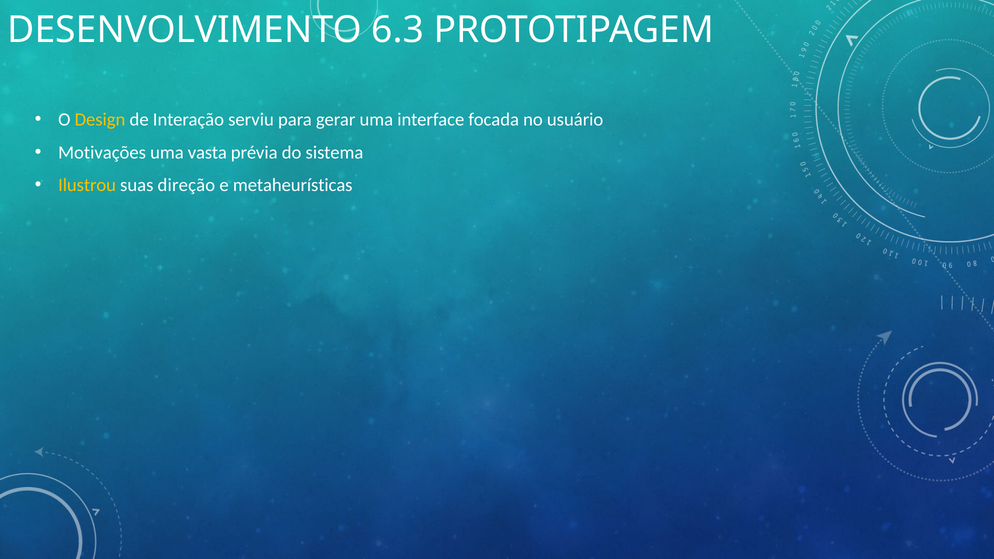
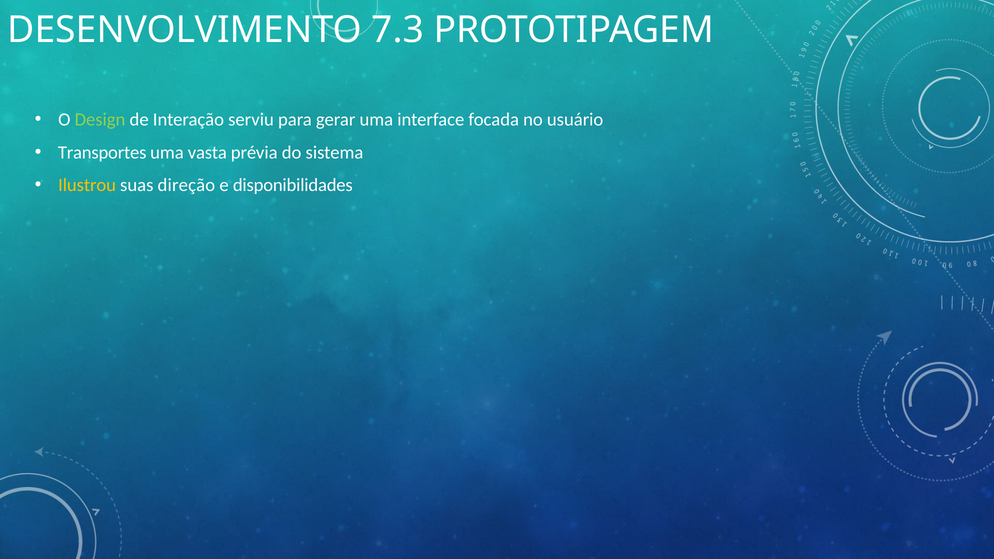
6.3: 6.3 -> 7.3
Design colour: yellow -> light green
Motivações: Motivações -> Transportes
metaheurísticas: metaheurísticas -> disponibilidades
